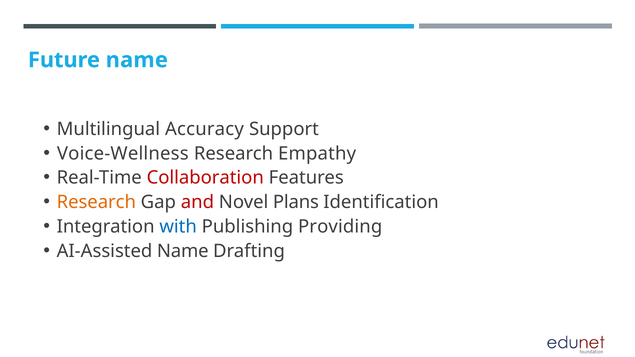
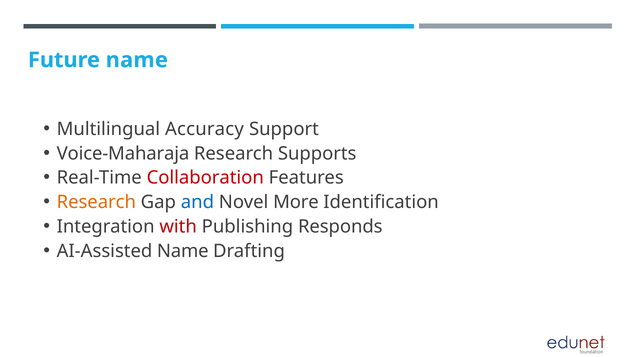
Voice-Wellness: Voice-Wellness -> Voice-Maharaja
Empathy: Empathy -> Supports
and colour: red -> blue
Plans: Plans -> More
with colour: blue -> red
Providing: Providing -> Responds
